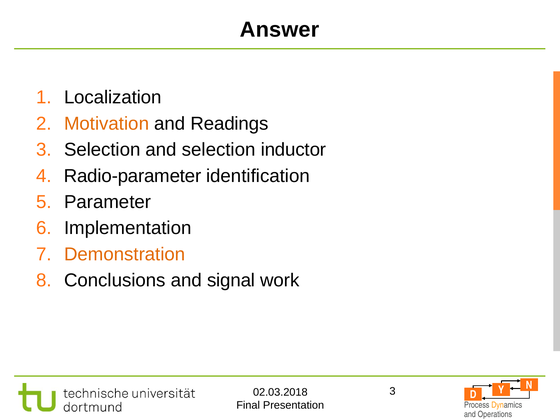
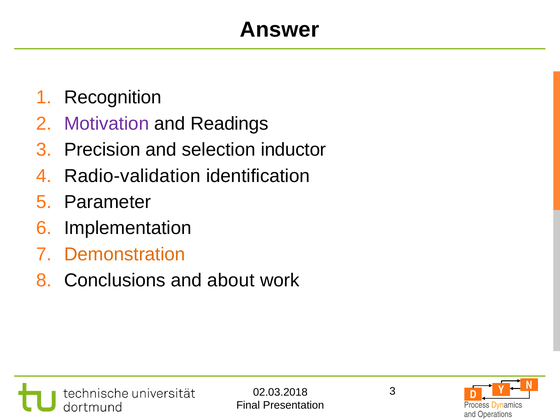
Localization: Localization -> Recognition
Motivation colour: orange -> purple
Selection at (102, 150): Selection -> Precision
Radio-parameter: Radio-parameter -> Radio-validation
signal: signal -> about
